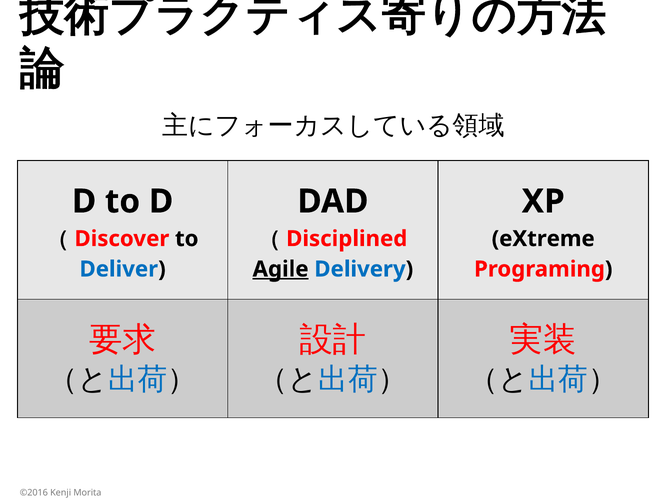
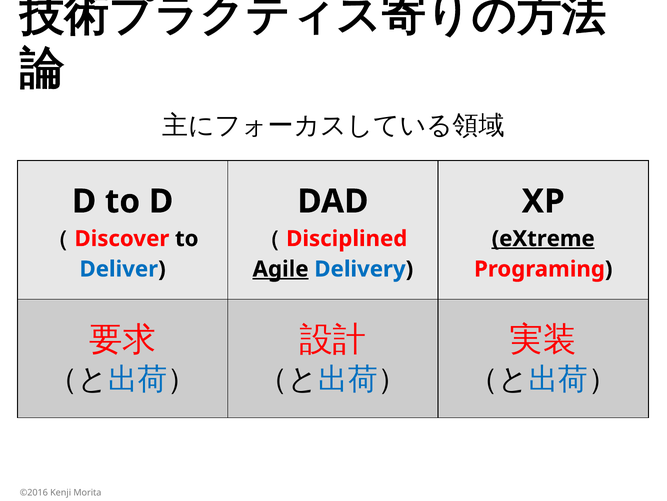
eXtreme underline: none -> present
